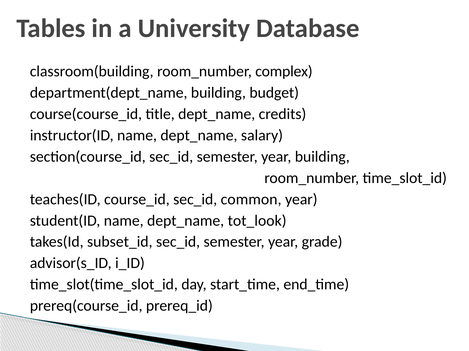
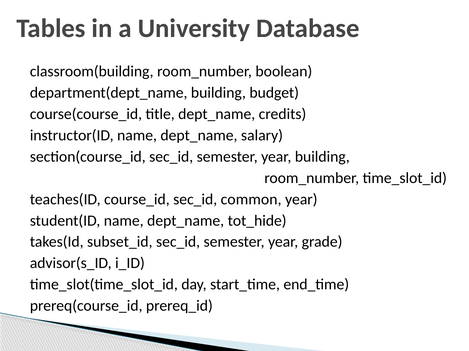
complex: complex -> boolean
tot_look: tot_look -> tot_hide
